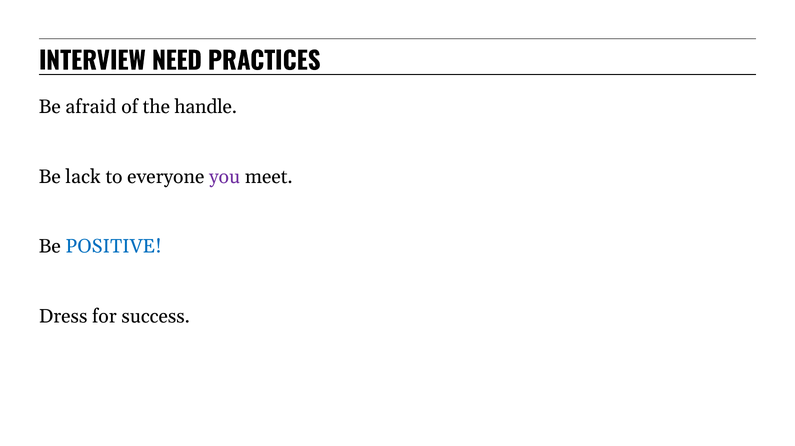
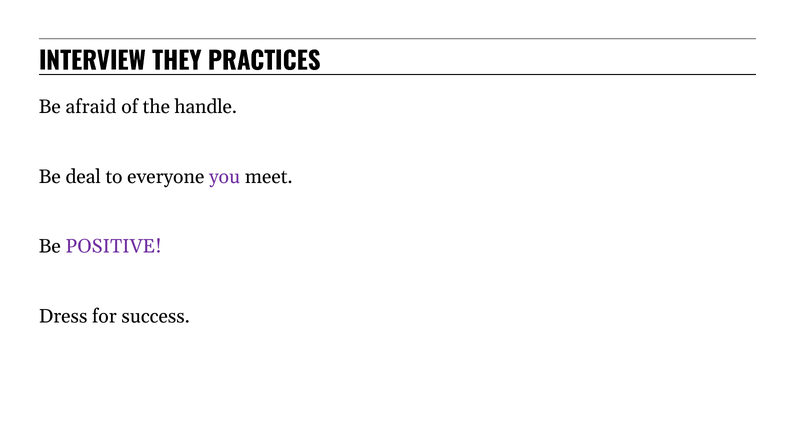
NEED: NEED -> THEY
lack: lack -> deal
POSITIVE colour: blue -> purple
